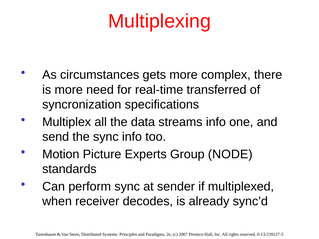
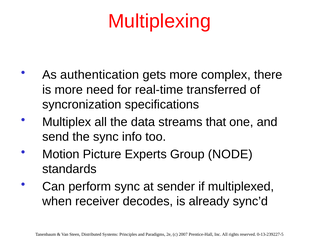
circumstances: circumstances -> authentication
streams info: info -> that
